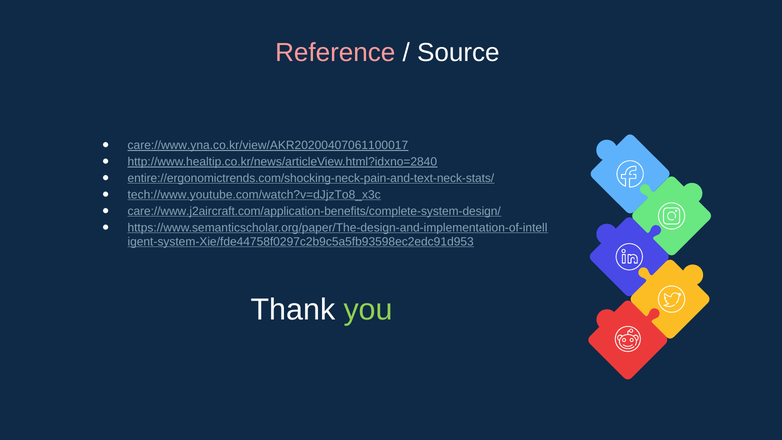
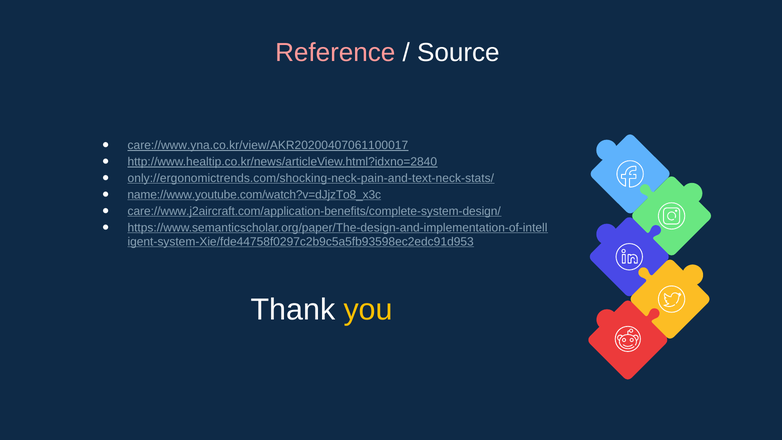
entire://ergonomictrends.com/shocking-neck-pain-and-text-neck-stats/: entire://ergonomictrends.com/shocking-neck-pain-and-text-neck-stats/ -> only://ergonomictrends.com/shocking-neck-pain-and-text-neck-stats/
tech://www.youtube.com/watch?v=dJjzTo8_x3c: tech://www.youtube.com/watch?v=dJjzTo8_x3c -> name://www.youtube.com/watch?v=dJjzTo8_x3c
you colour: light green -> yellow
